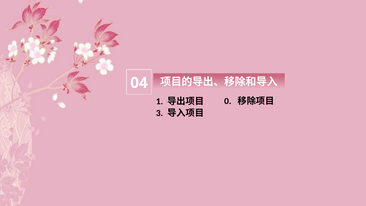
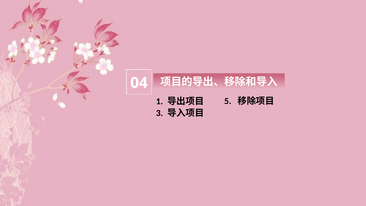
0: 0 -> 5
